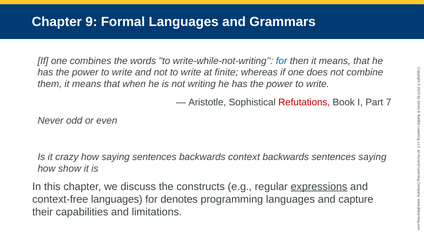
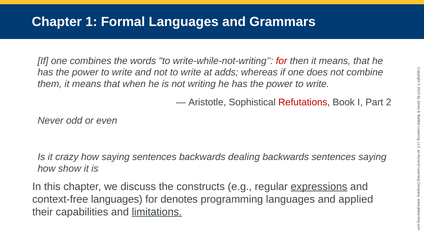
9: 9 -> 1
for at (282, 61) colour: blue -> red
finite: finite -> adds
Part 7: 7 -> 2
context: context -> dealing
capture: capture -> applied
limitations underline: none -> present
